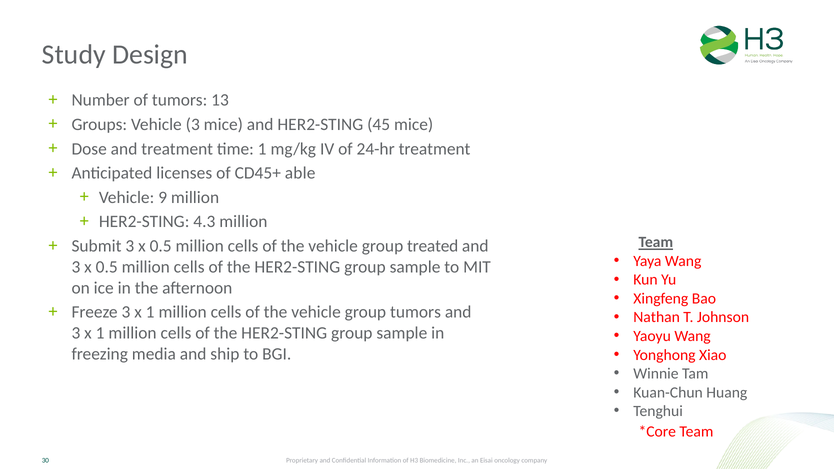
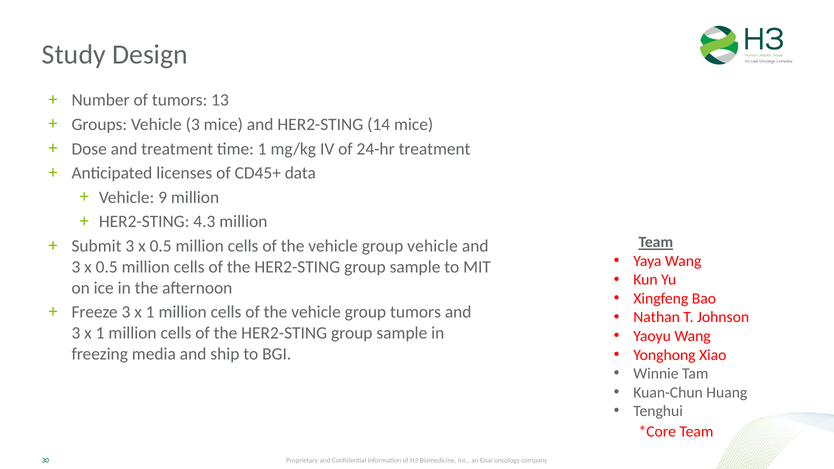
45: 45 -> 14
able: able -> data
group treated: treated -> vehicle
